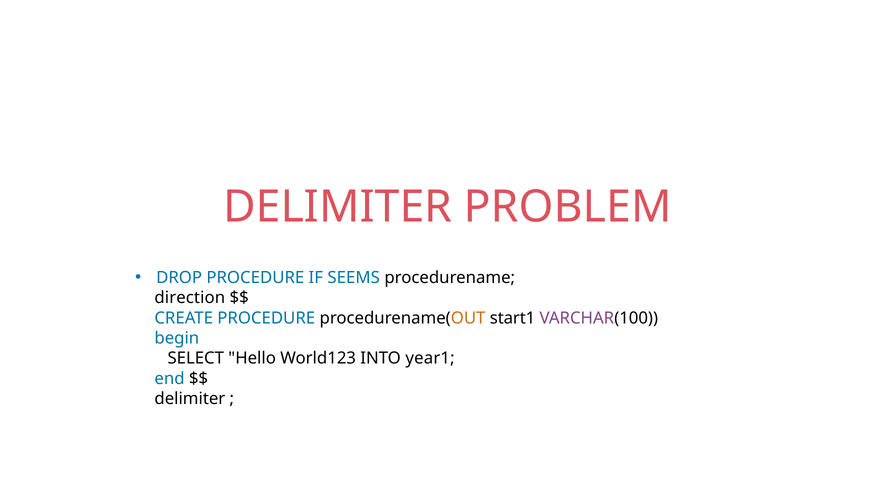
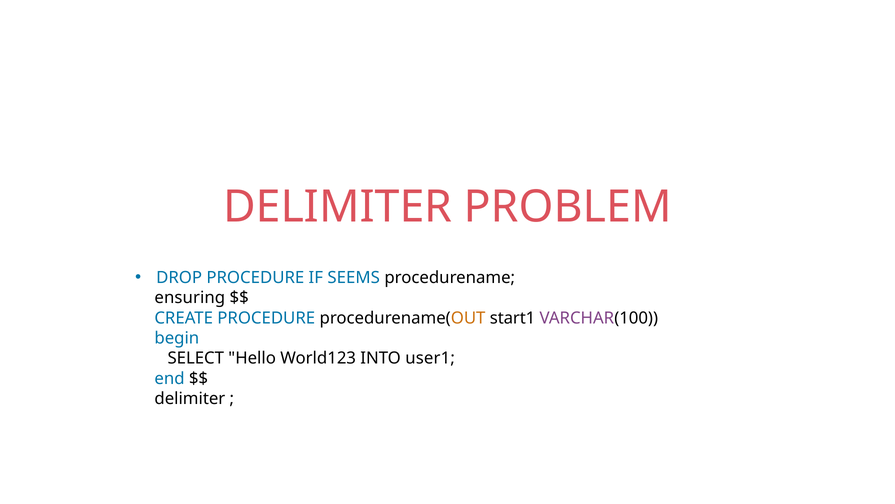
direction: direction -> ensuring
year1: year1 -> user1
